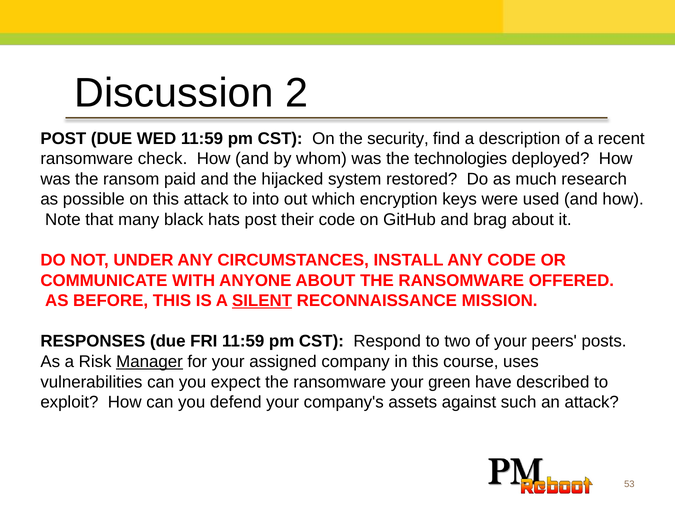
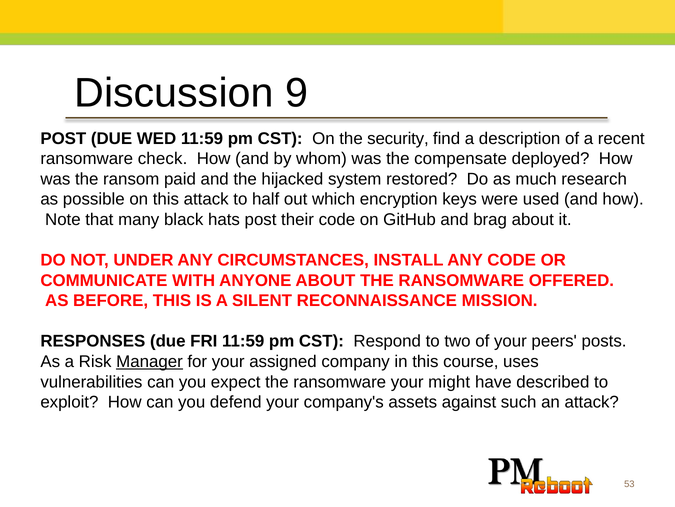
2: 2 -> 9
technologies: technologies -> compensate
into: into -> half
SILENT underline: present -> none
green: green -> might
